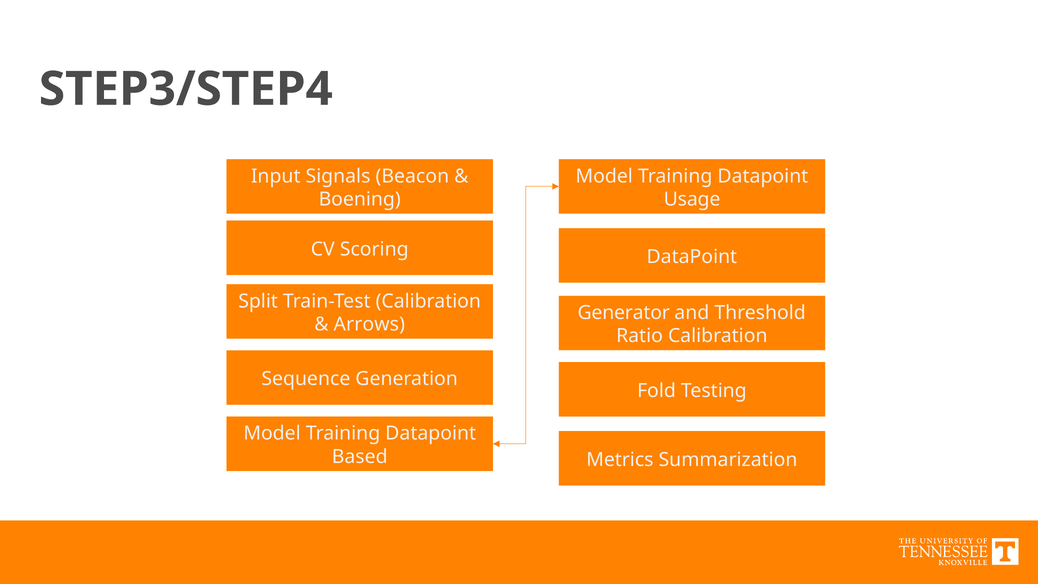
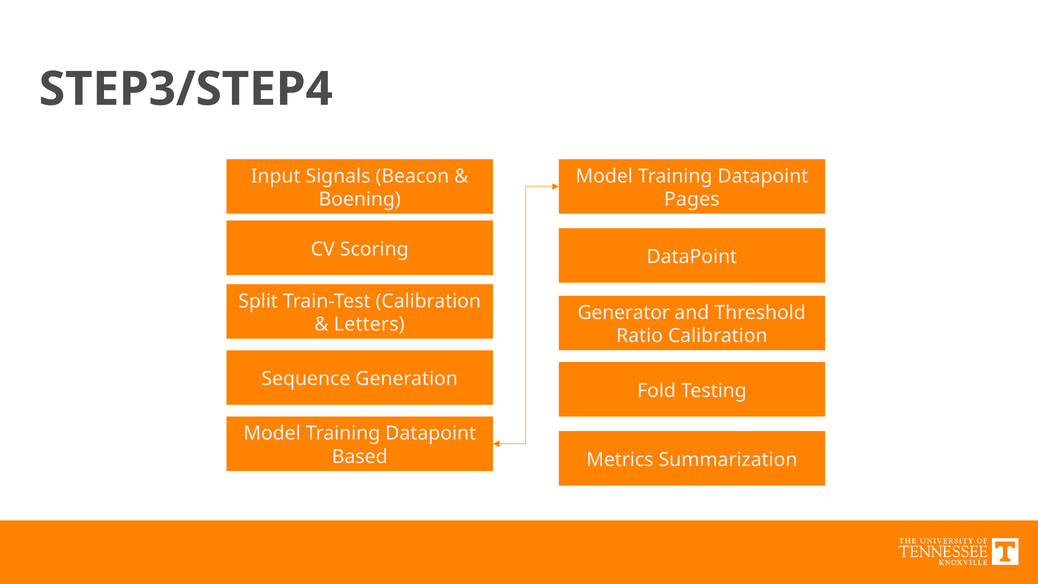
Usage: Usage -> Pages
Arrows: Arrows -> Letters
